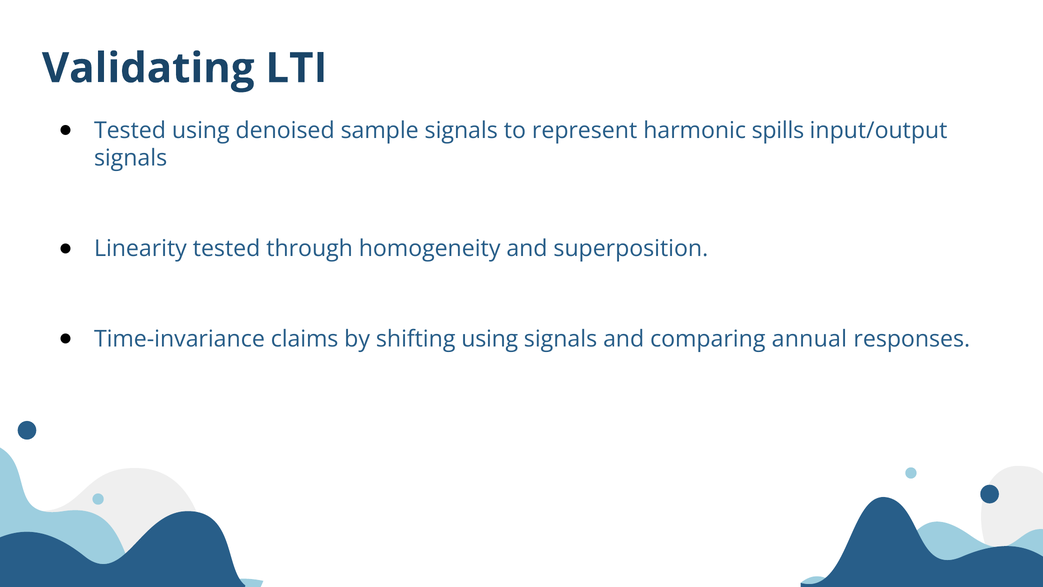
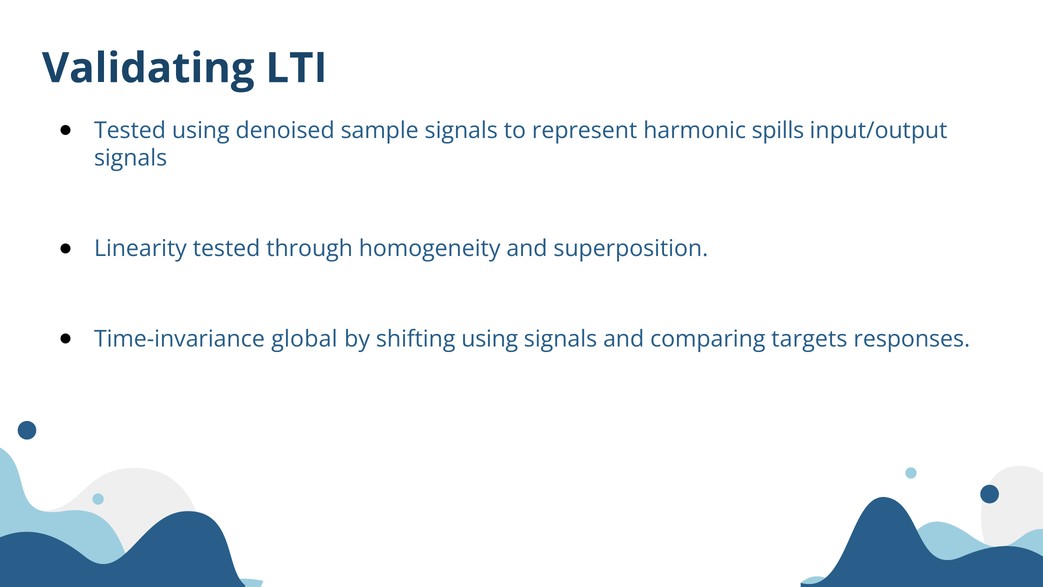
claims: claims -> global
annual: annual -> targets
